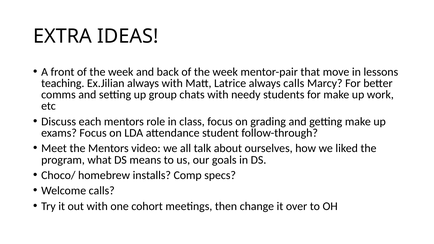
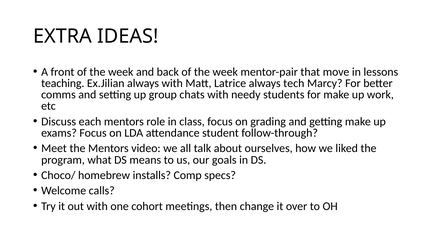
always calls: calls -> tech
